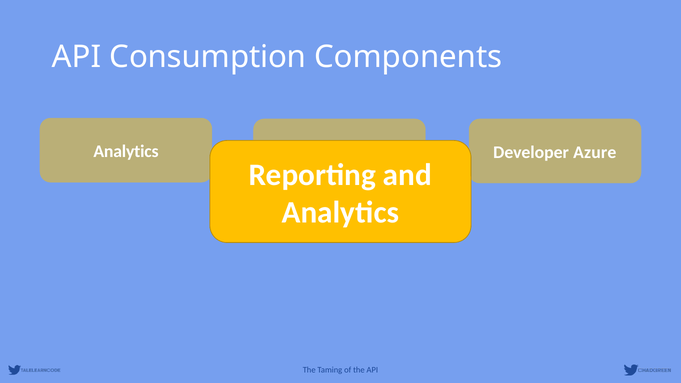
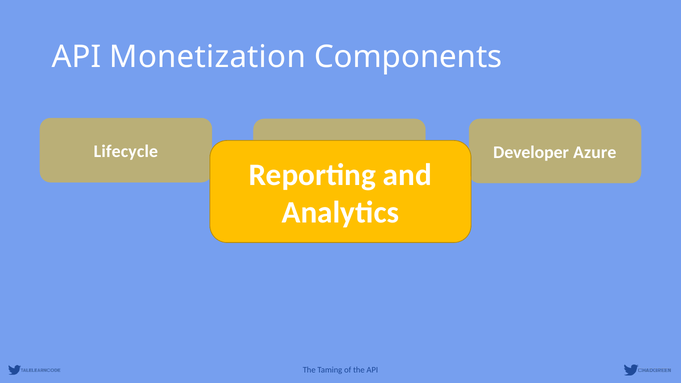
Consumption: Consumption -> Monetization
Analytics at (126, 151): Analytics -> Lifecycle
